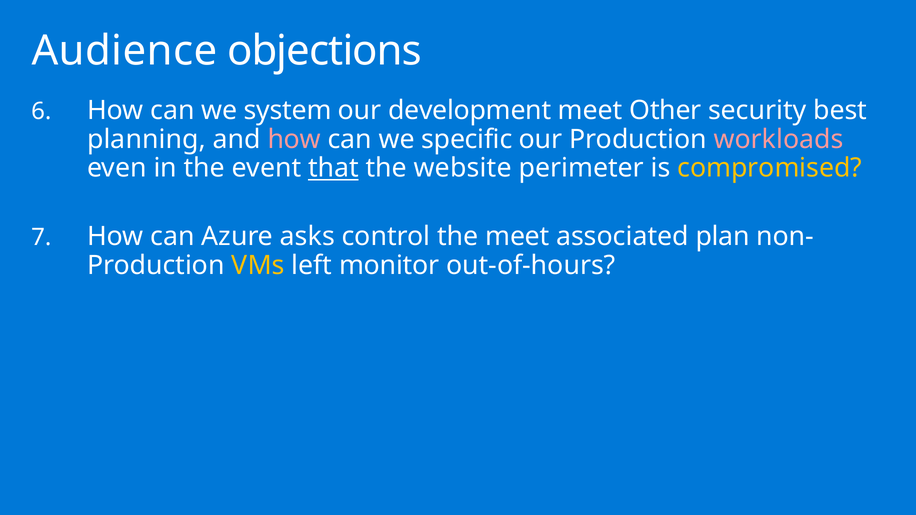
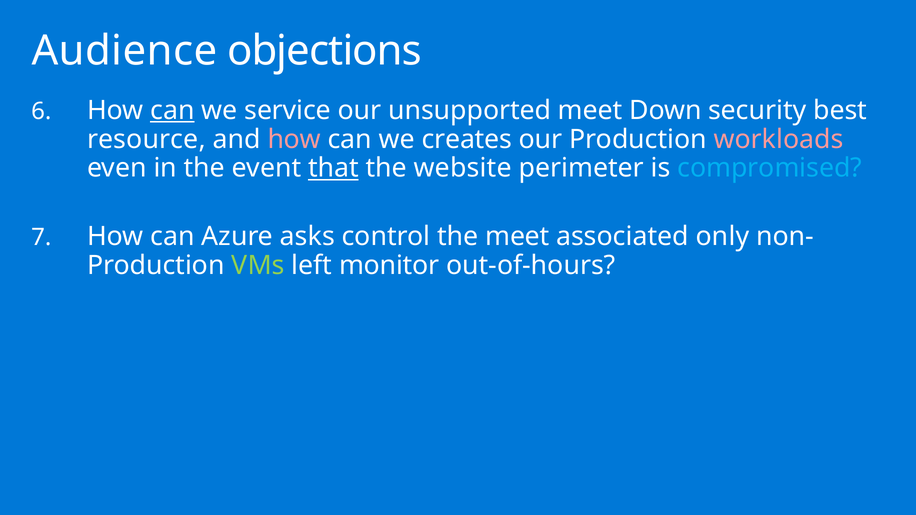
can at (172, 110) underline: none -> present
system: system -> service
development: development -> unsupported
Other: Other -> Down
planning: planning -> resource
specific: specific -> creates
compromised colour: yellow -> light blue
plan: plan -> only
VMs colour: yellow -> light green
